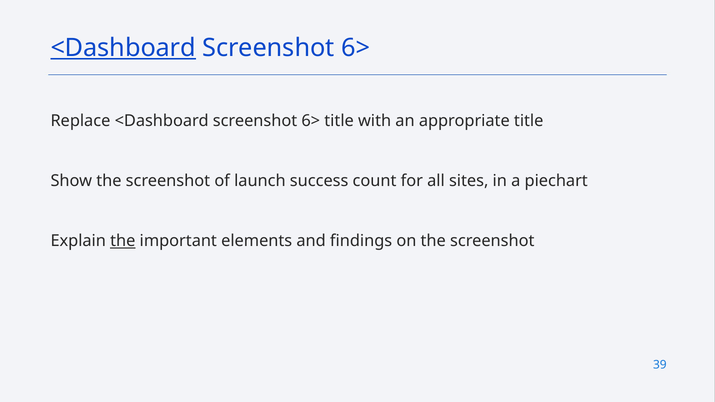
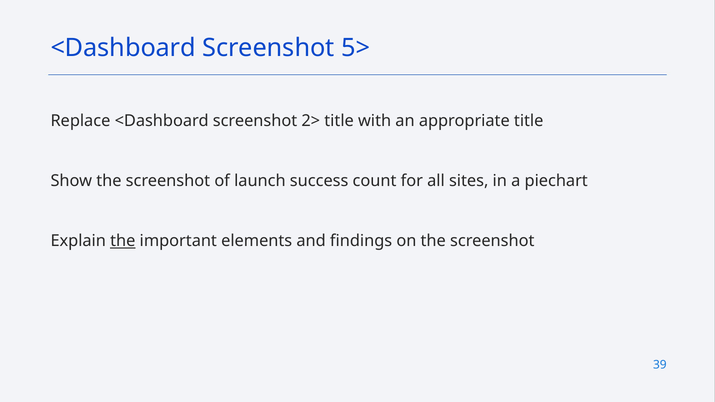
<Dashboard at (123, 48) underline: present -> none
6> at (356, 48): 6> -> 5>
Replace <Dashboard screenshot 6>: 6> -> 2>
